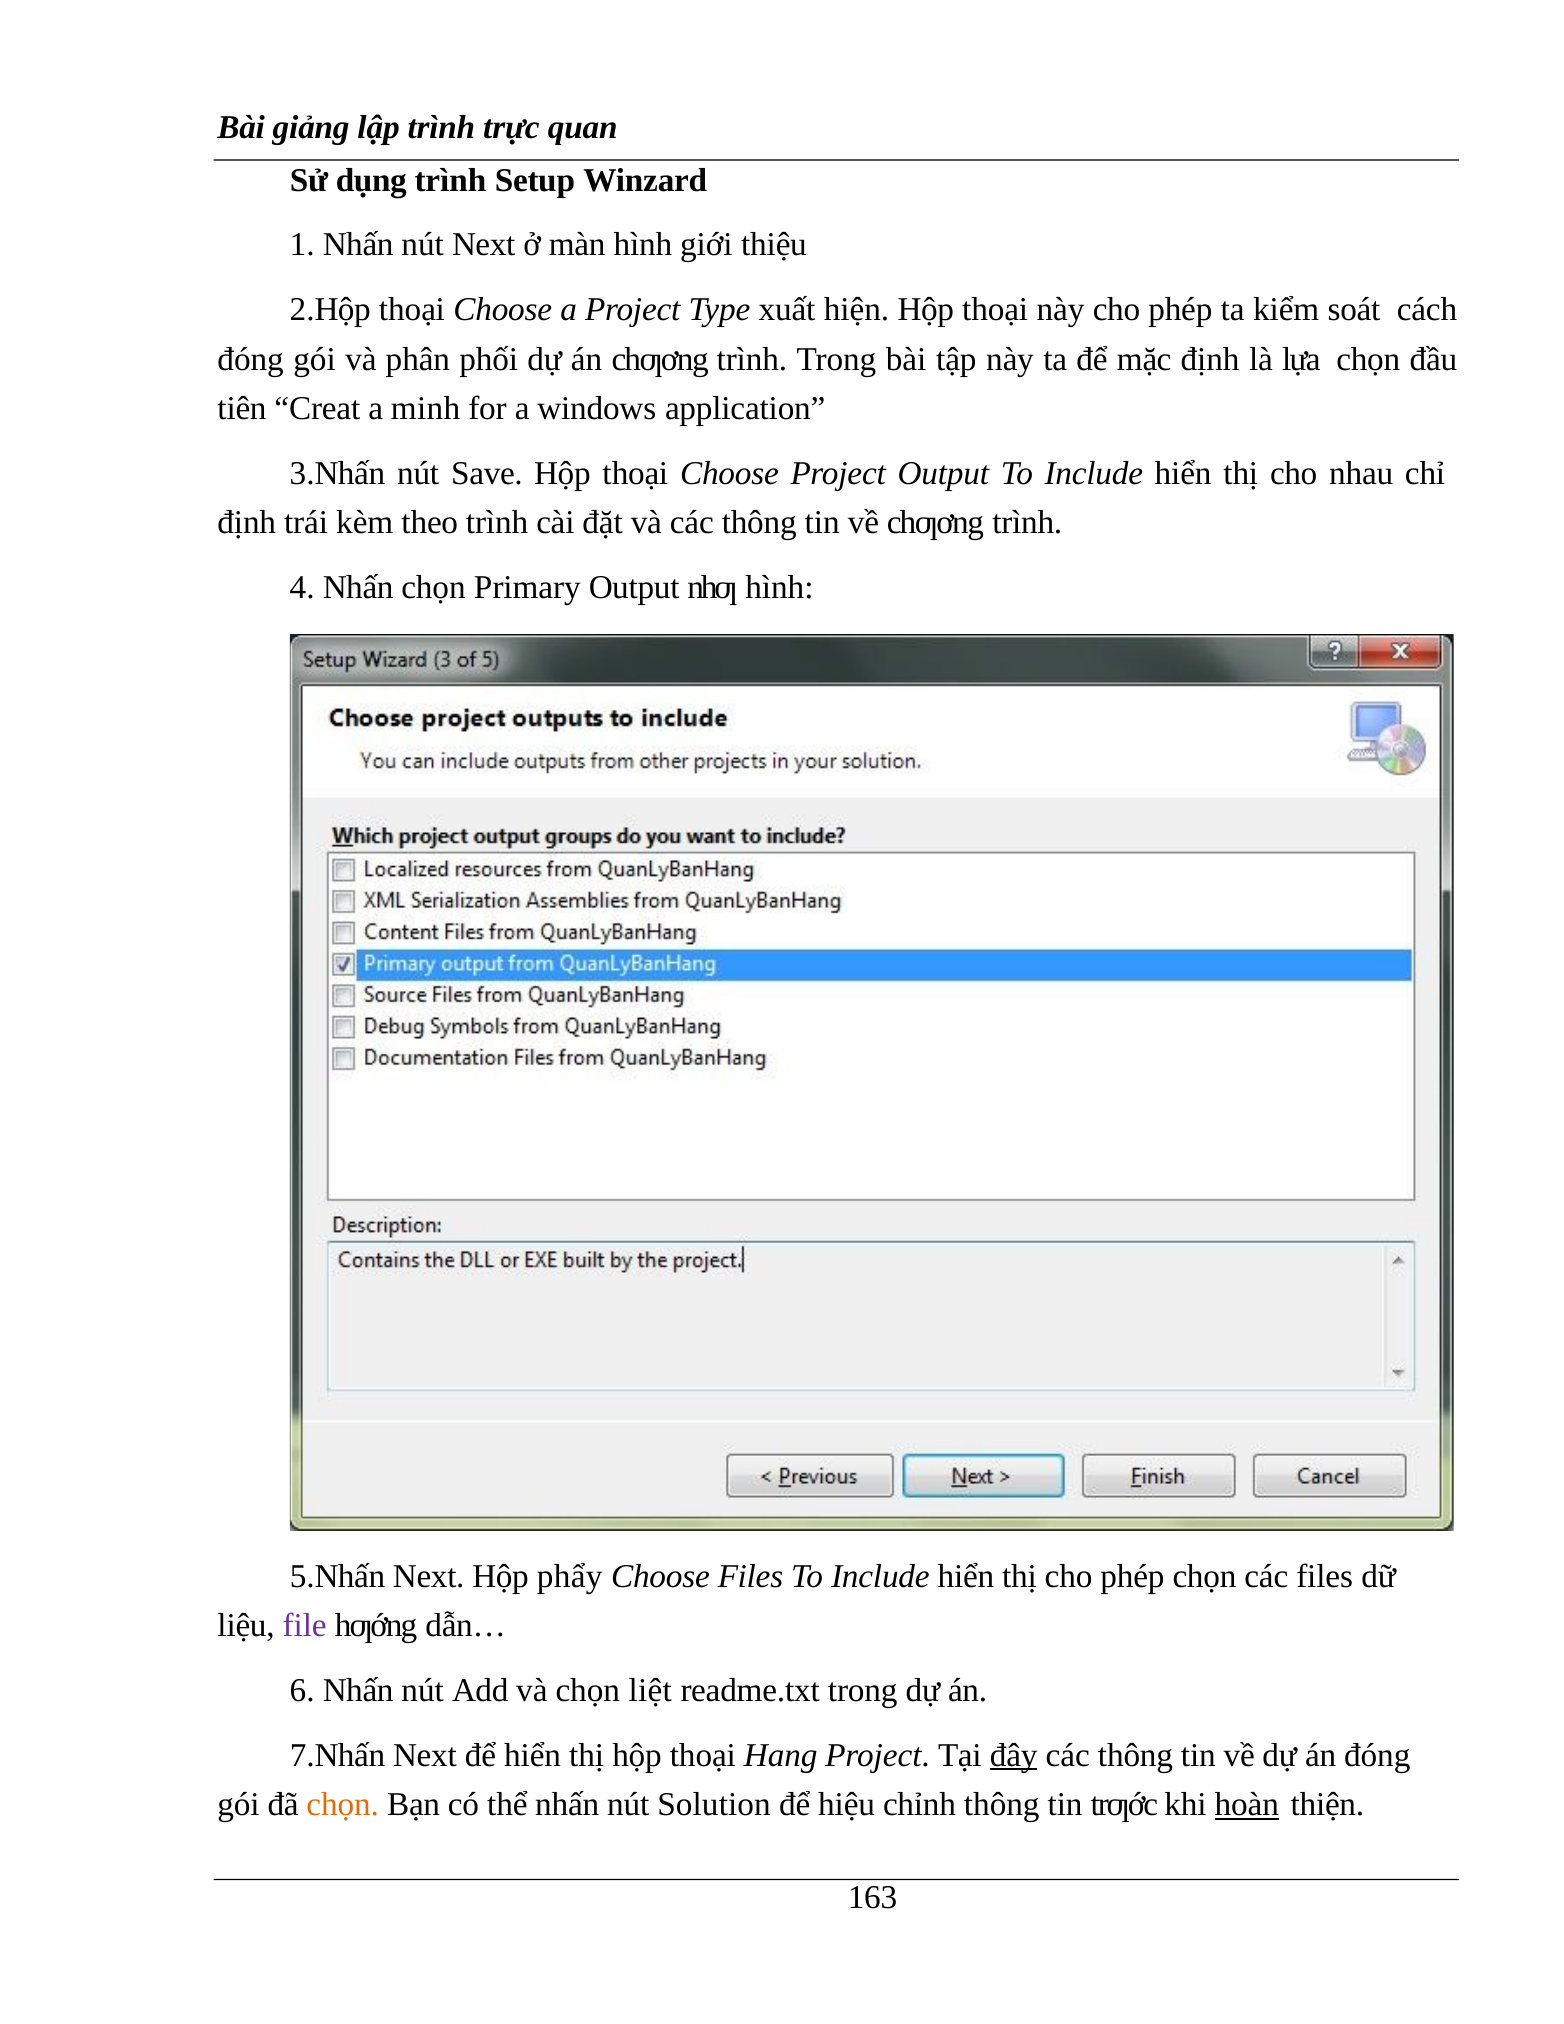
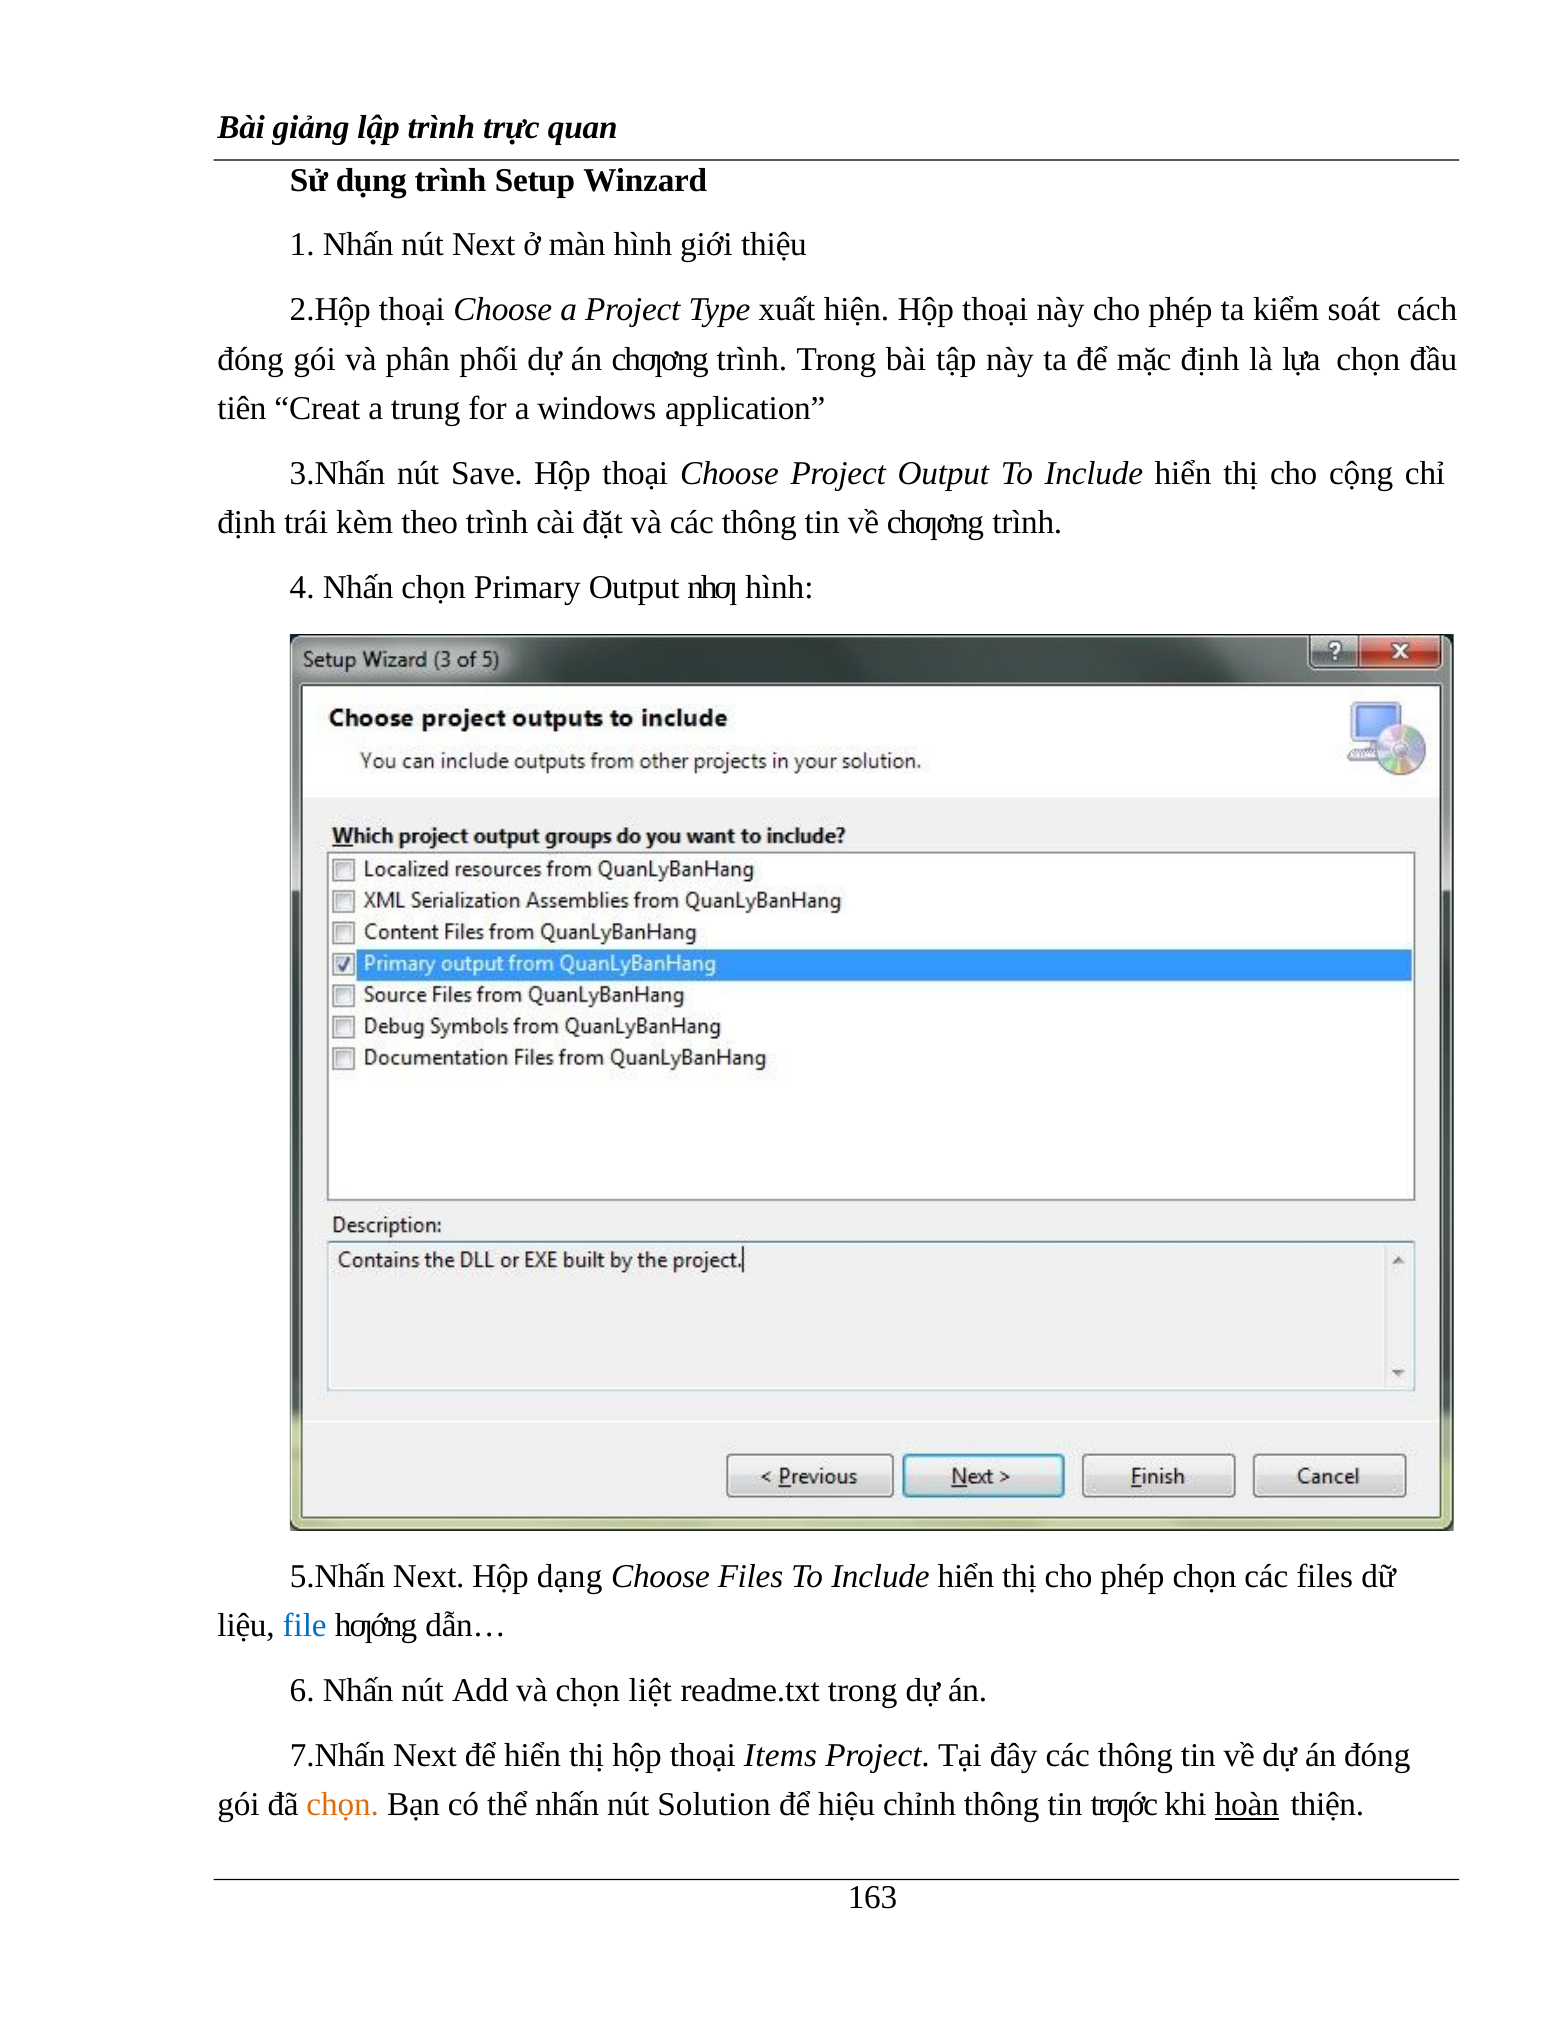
minh: minh -> trung
nhau: nhau -> cộng
phẩy: phẩy -> dạng
file colour: purple -> blue
Hang: Hang -> Items
đây underline: present -> none
